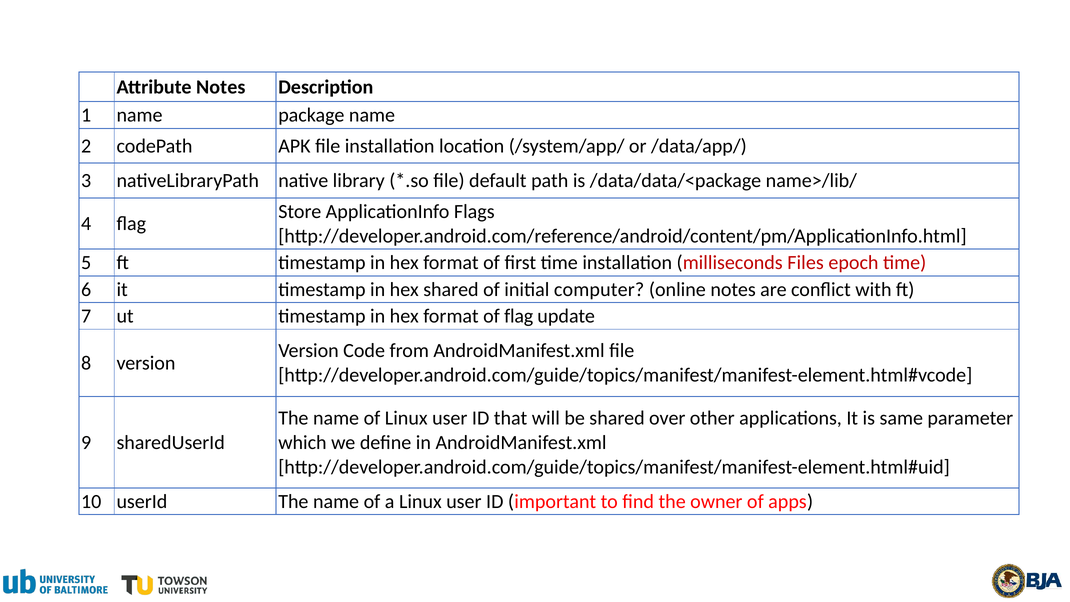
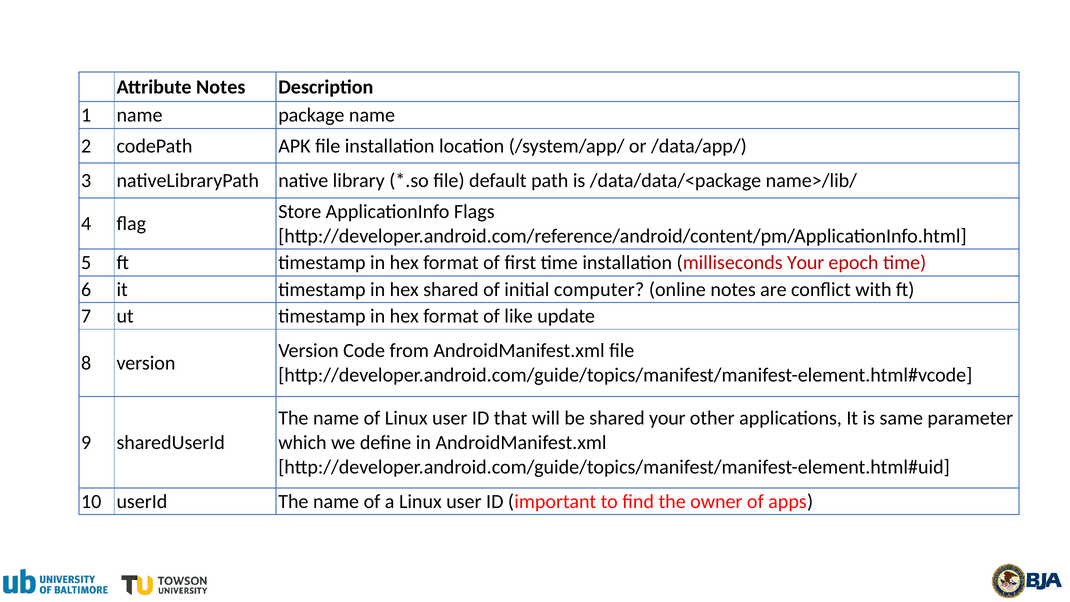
milliseconds Files: Files -> Your
of flag: flag -> like
shared over: over -> your
